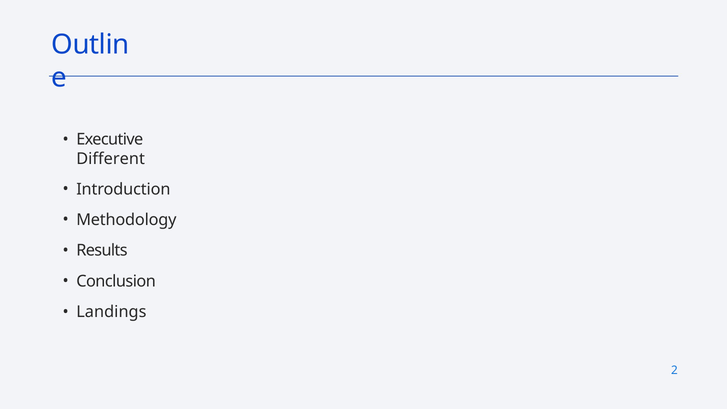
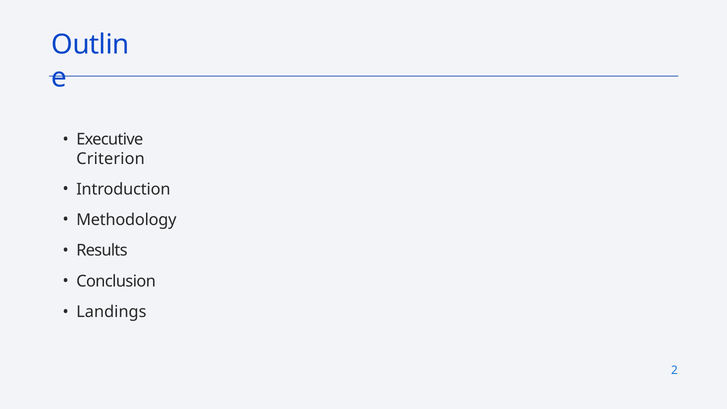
Different: Different -> Criterion
